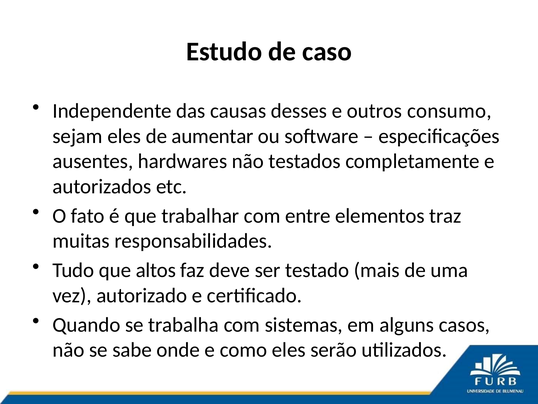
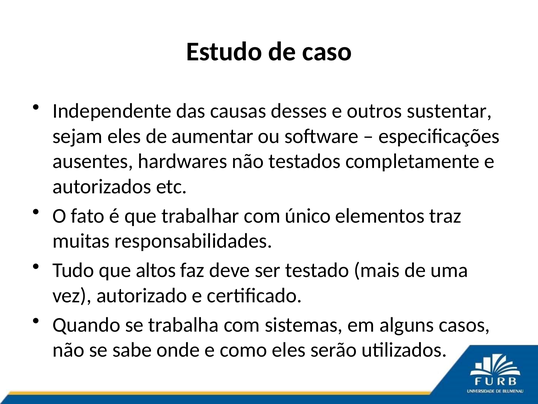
consumo: consumo -> sustentar
entre: entre -> único
